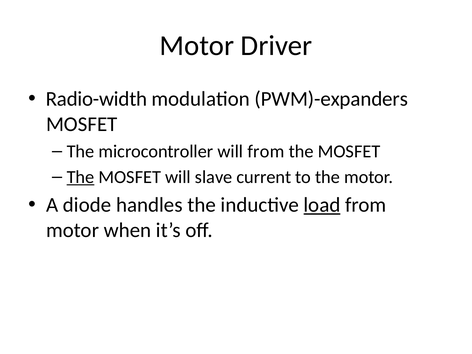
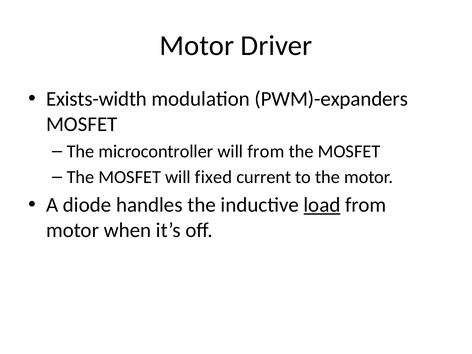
Radio-width: Radio-width -> Exists-width
The at (80, 177) underline: present -> none
slave: slave -> fixed
